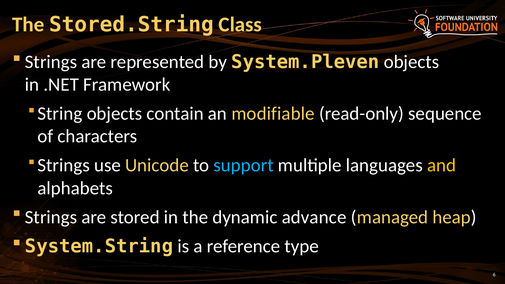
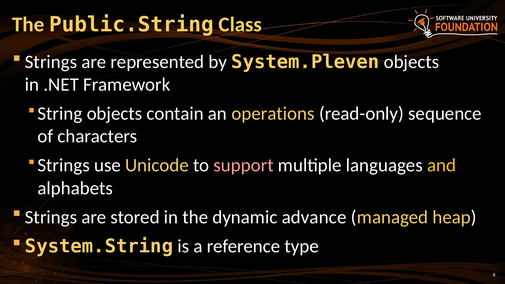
Stored.String: Stored.String -> Public.String
modifiable: modifiable -> operations
support colour: light blue -> pink
